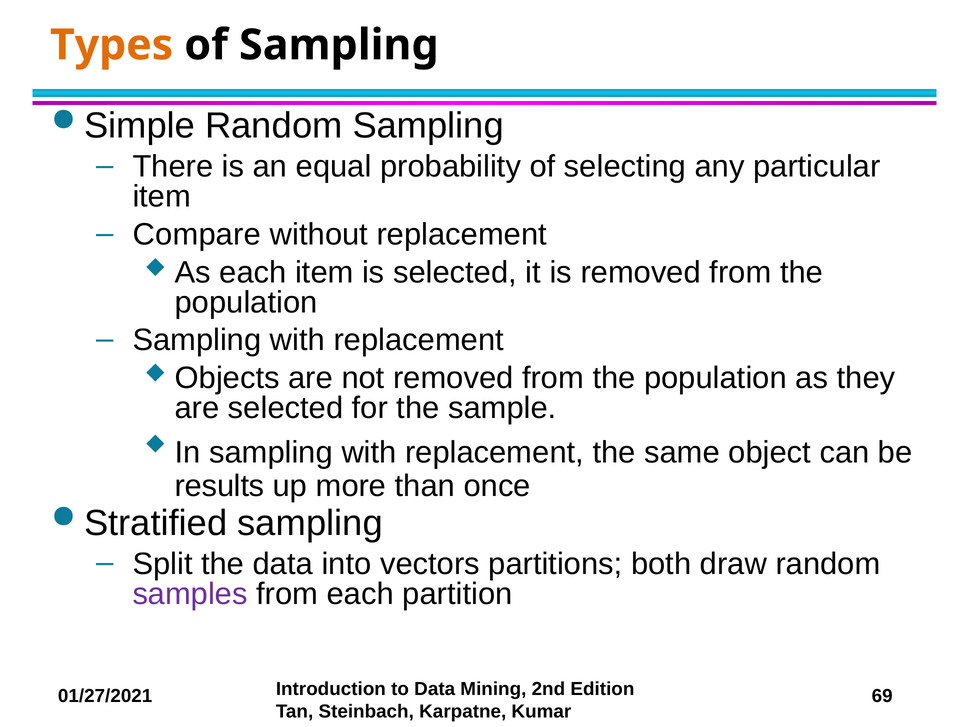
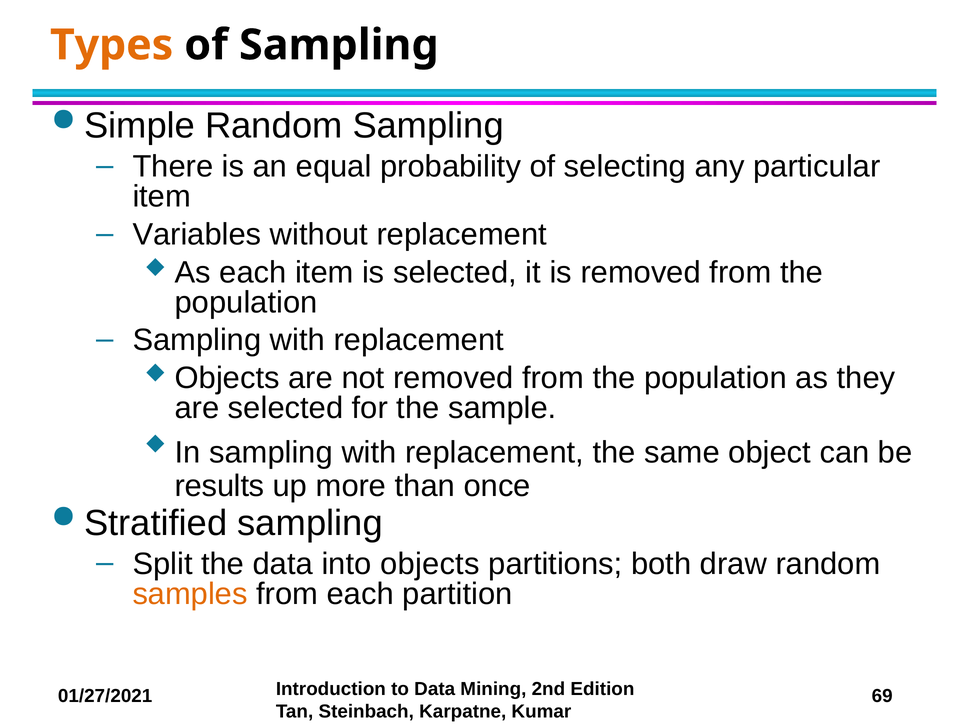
Compare: Compare -> Variables
into vectors: vectors -> objects
samples colour: purple -> orange
